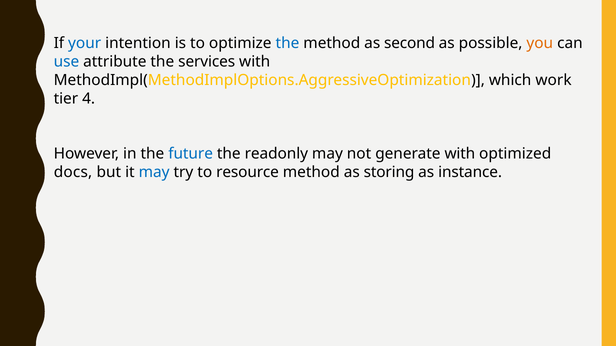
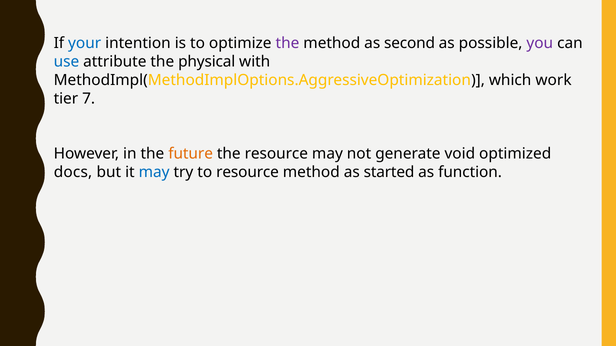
the at (287, 43) colour: blue -> purple
you colour: orange -> purple
services: services -> physical
4: 4 -> 7
future colour: blue -> orange
the readonly: readonly -> resource
generate with: with -> void
storing: storing -> started
instance: instance -> function
